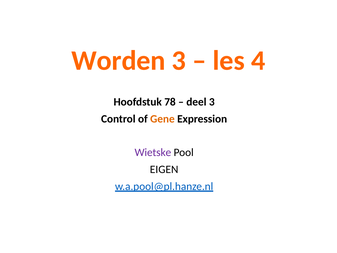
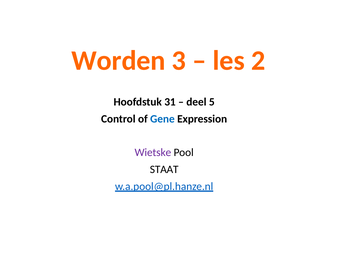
4: 4 -> 2
78: 78 -> 31
deel 3: 3 -> 5
Gene colour: orange -> blue
EIGEN: EIGEN -> STAAT
